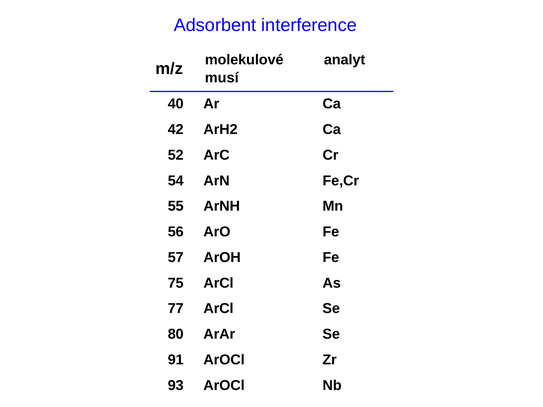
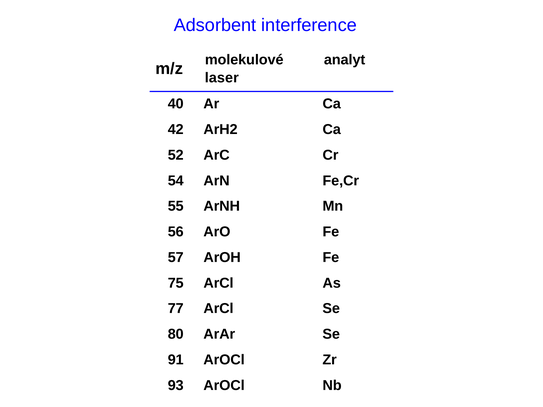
musí: musí -> laser
